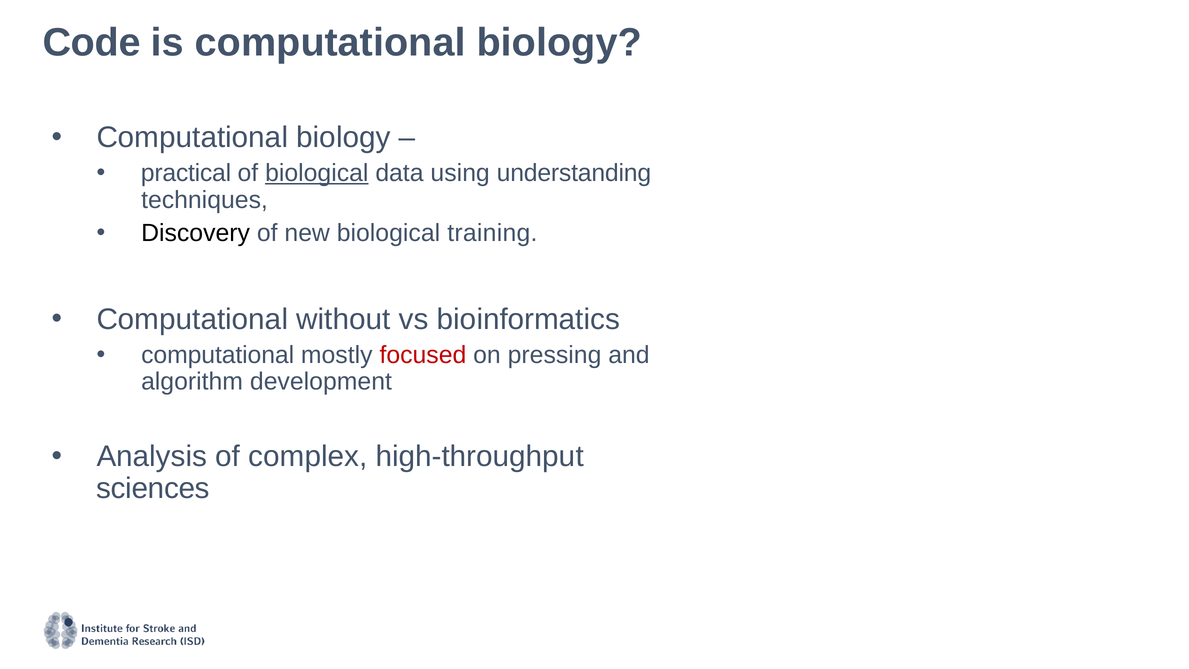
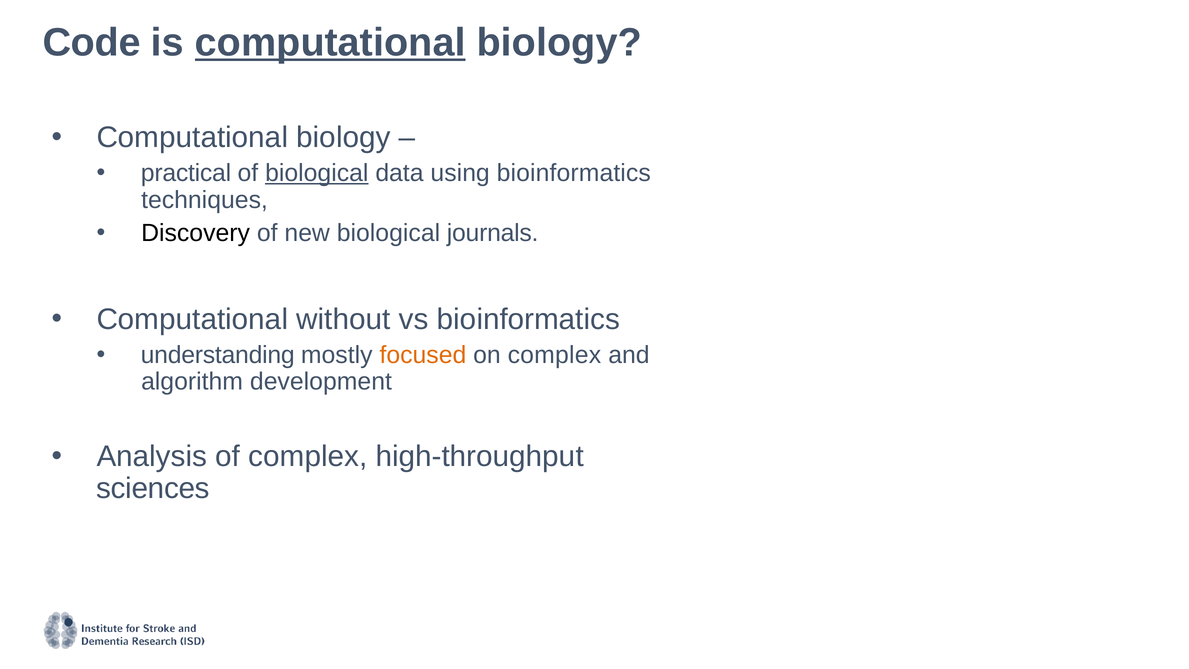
computational at (330, 43) underline: none -> present
using understanding: understanding -> bioinformatics
training: training -> journals
computational at (218, 355): computational -> understanding
focused colour: red -> orange
on pressing: pressing -> complex
